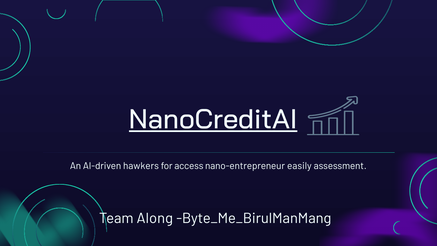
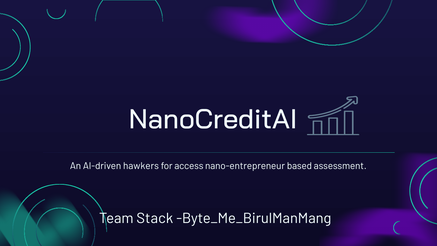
NanoCreditAI underline: present -> none
easily: easily -> based
Along: Along -> Stack
